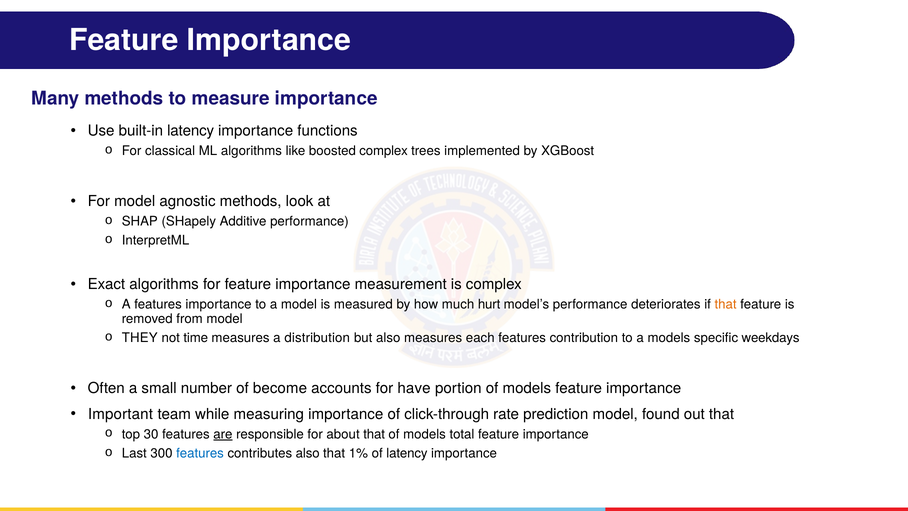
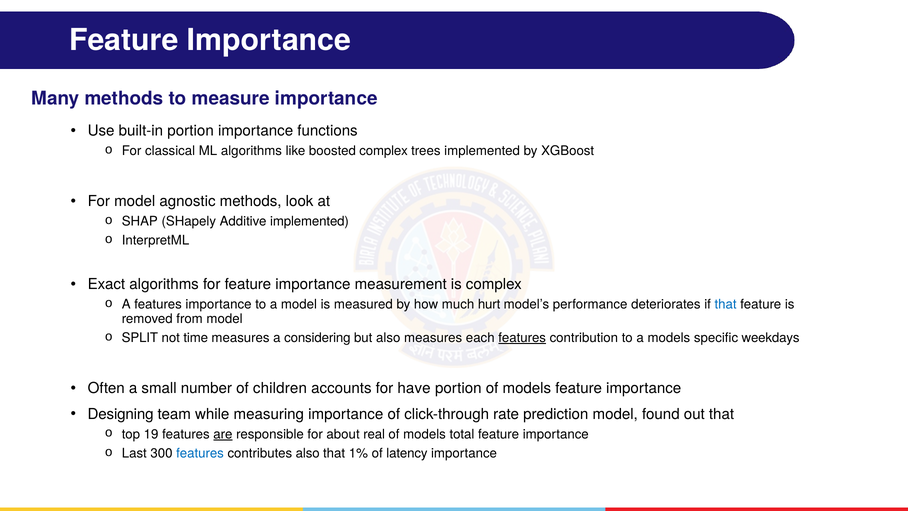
built-in latency: latency -> portion
Additive performance: performance -> implemented
that at (726, 304) colour: orange -> blue
THEY: THEY -> SPLIT
distribution: distribution -> considering
features at (522, 338) underline: none -> present
become: become -> children
Important: Important -> Designing
30: 30 -> 19
about that: that -> real
